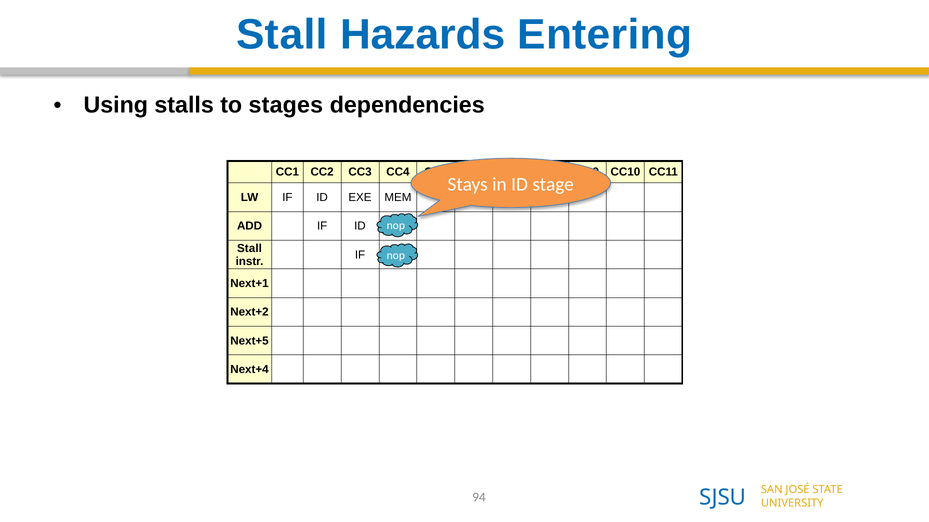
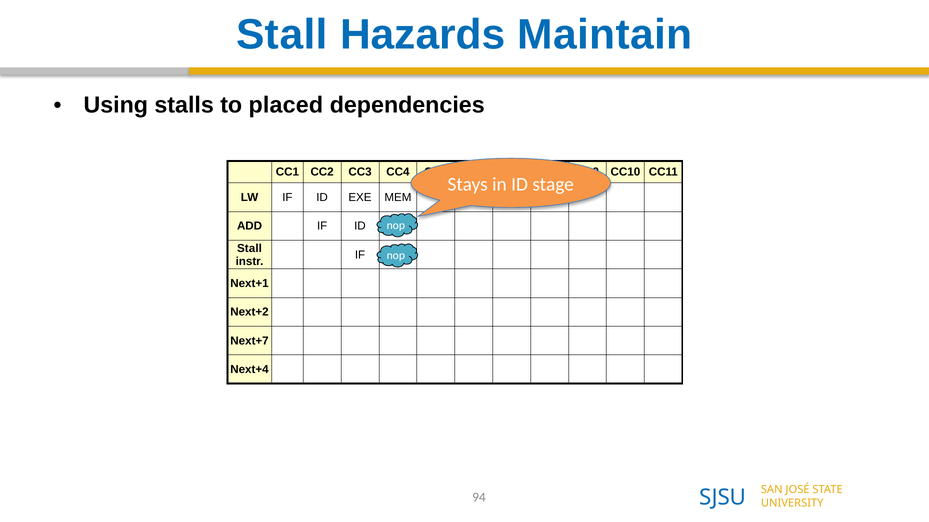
Entering: Entering -> Maintain
stages: stages -> placed
Next+5: Next+5 -> Next+7
